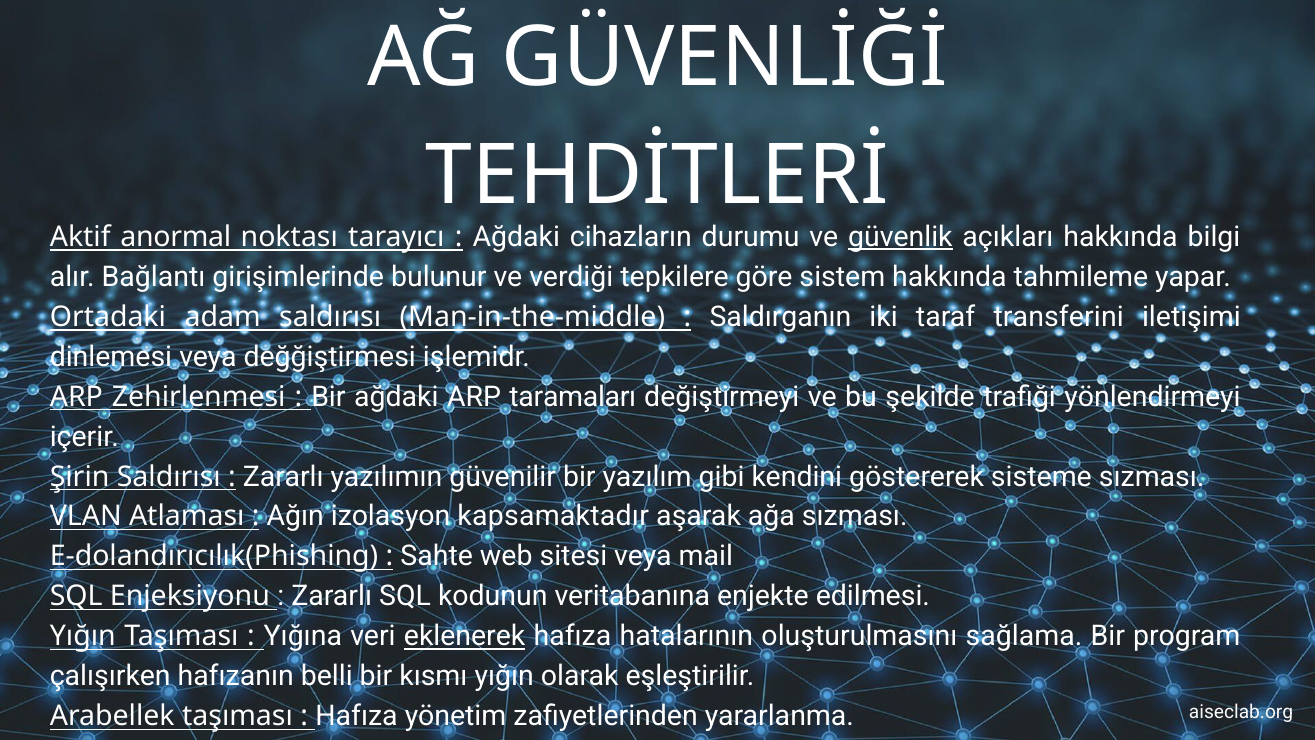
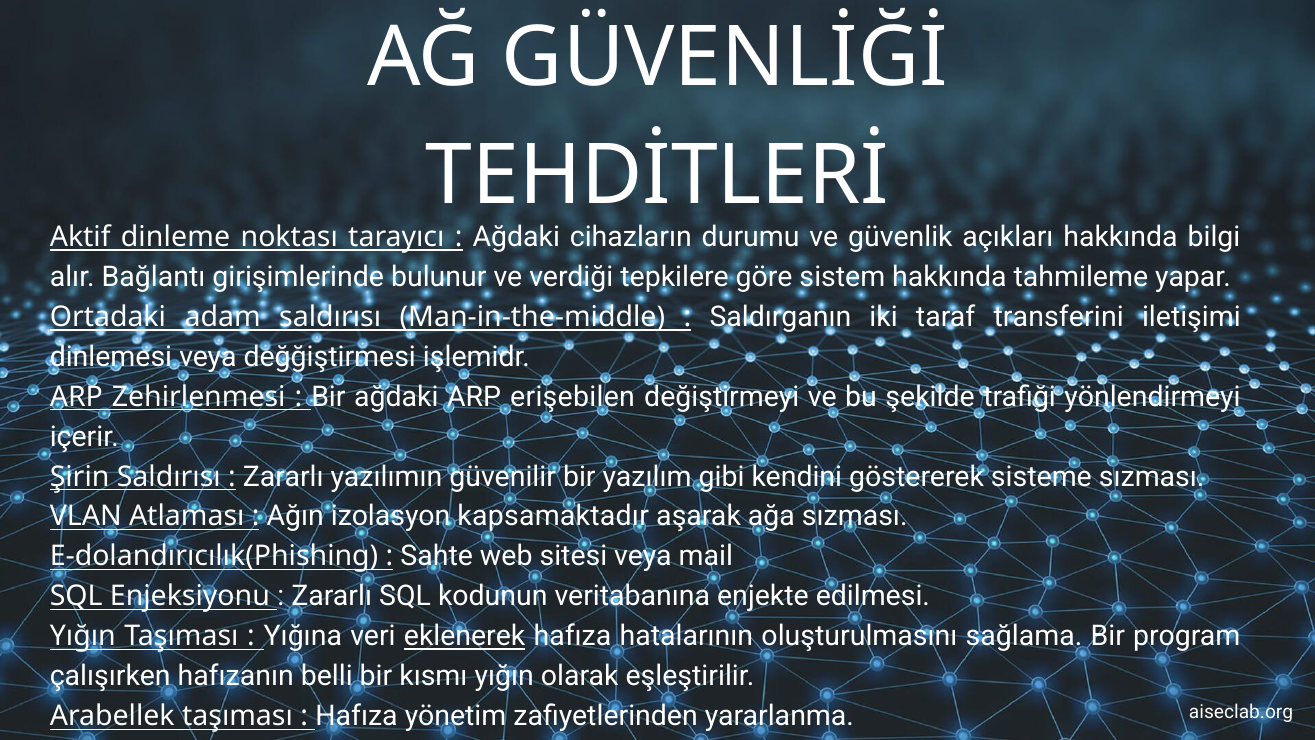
anormal: anormal -> dinleme
güvenlik underline: present -> none
taramaları: taramaları -> erişebilen
